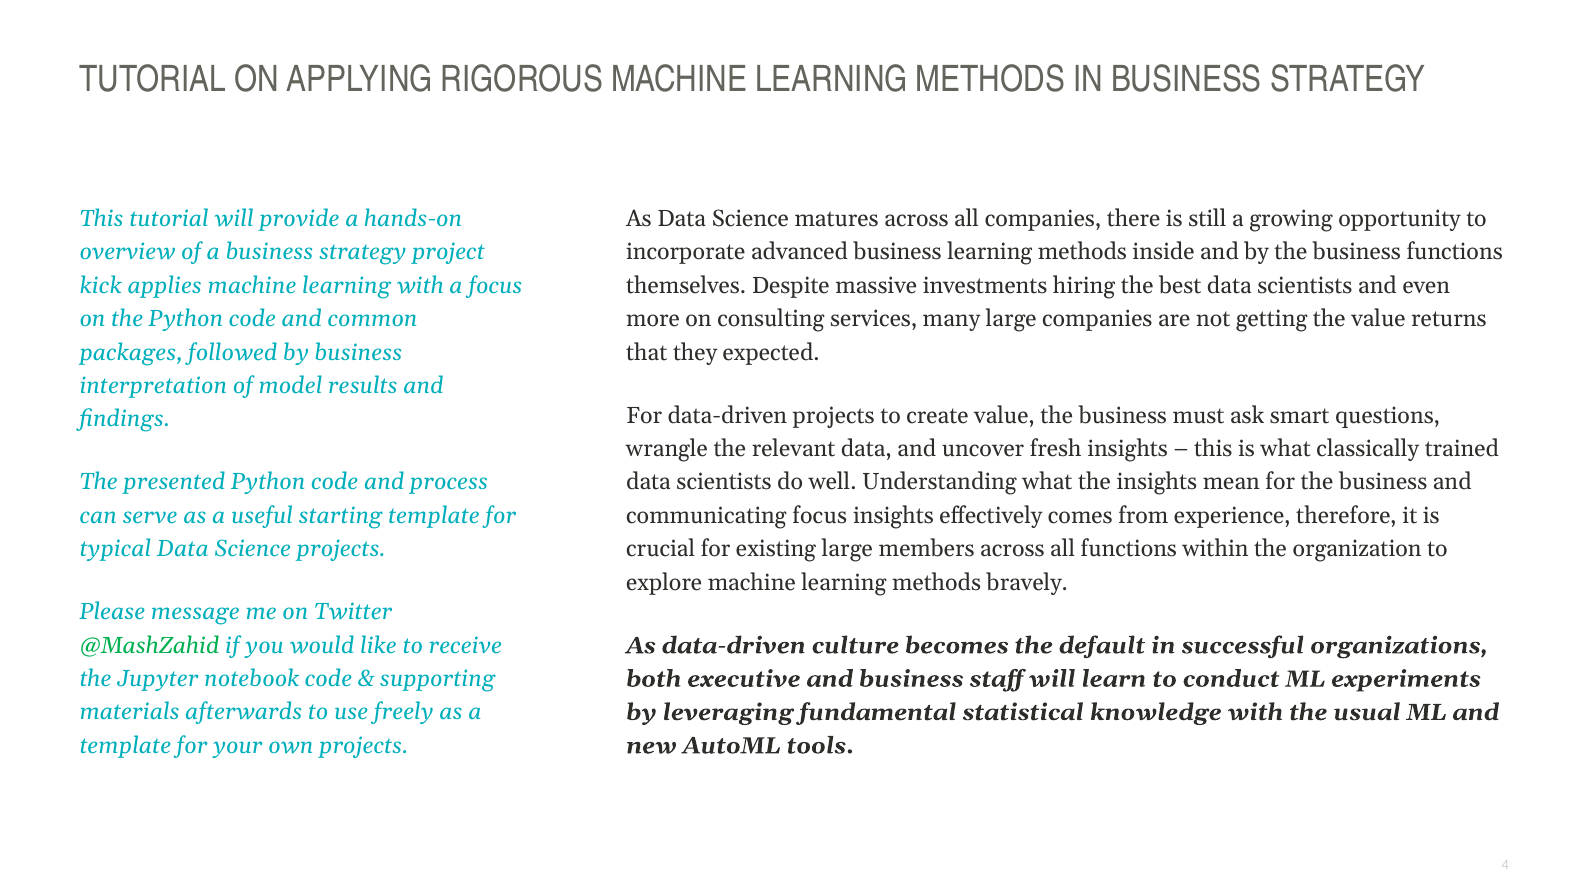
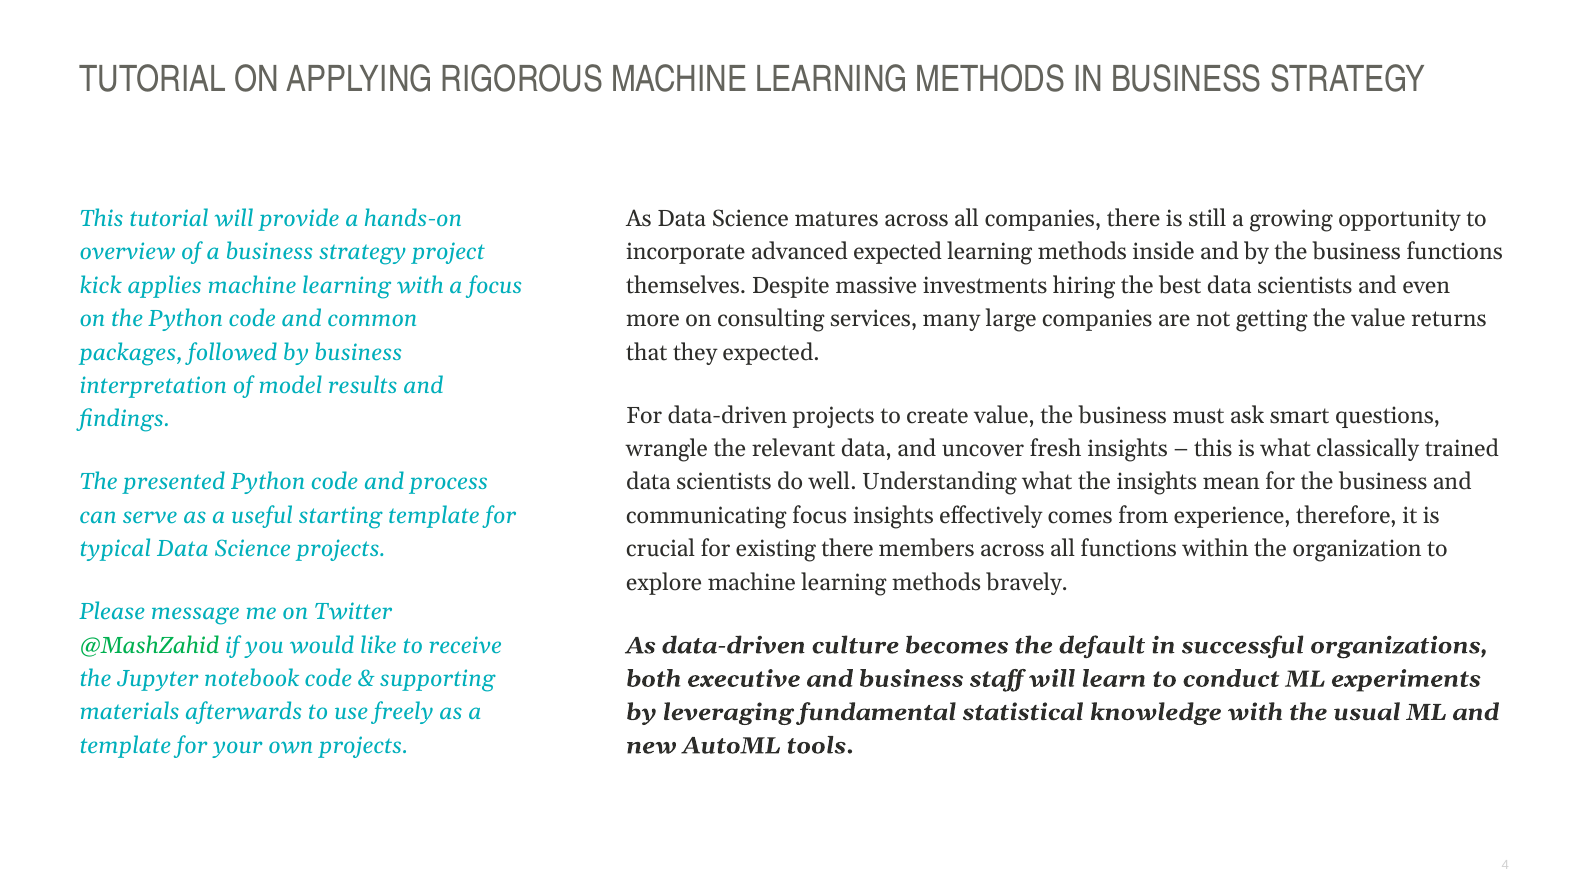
advanced business: business -> expected
existing large: large -> there
